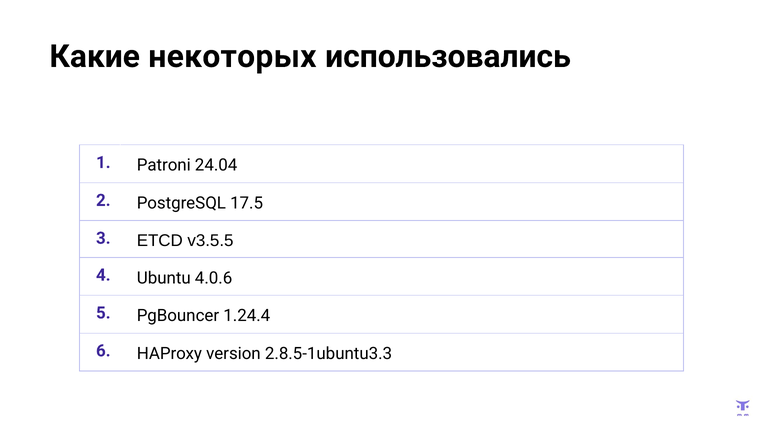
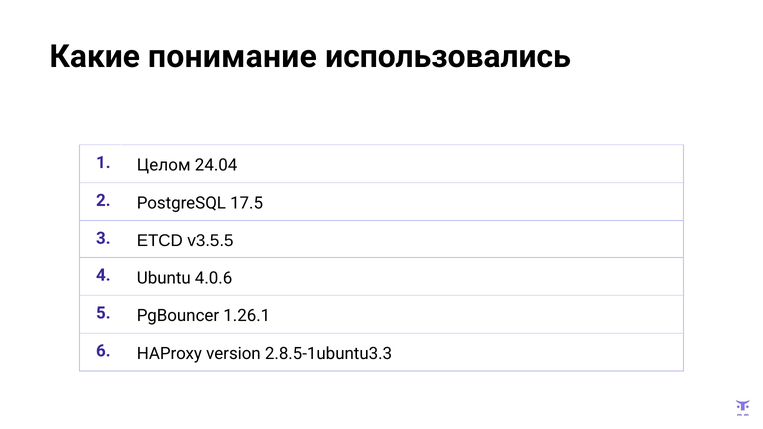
некоторых: некоторых -> понимание
Patroni: Patroni -> Целом
1.24.4: 1.24.4 -> 1.26.1
